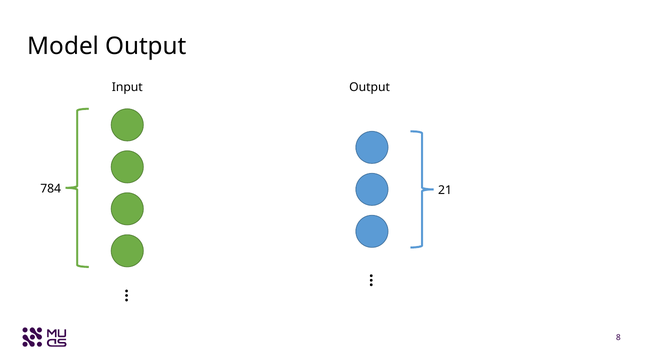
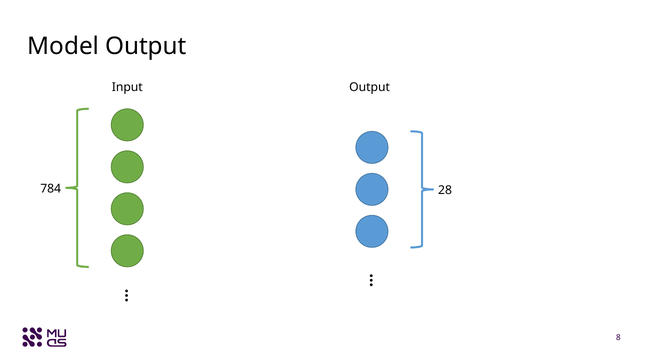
21: 21 -> 28
